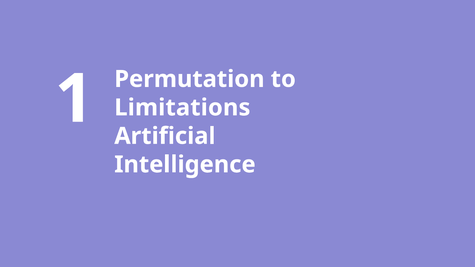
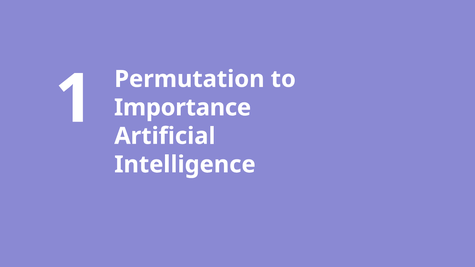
Limitations: Limitations -> Importance
